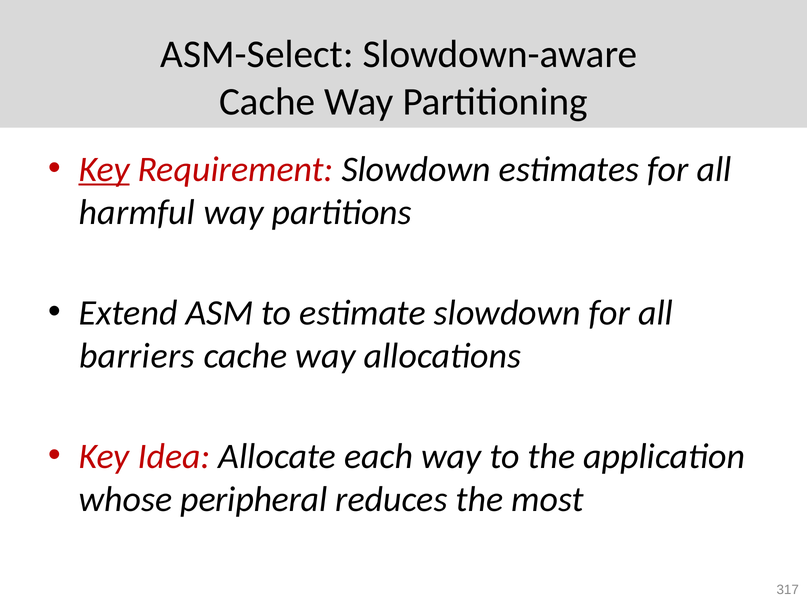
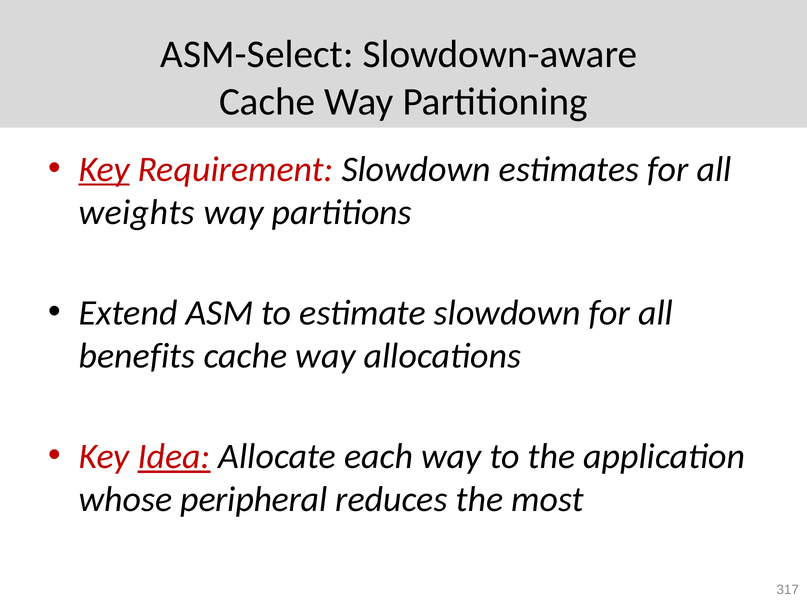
harmful: harmful -> weights
barriers: barriers -> benefits
Idea underline: none -> present
